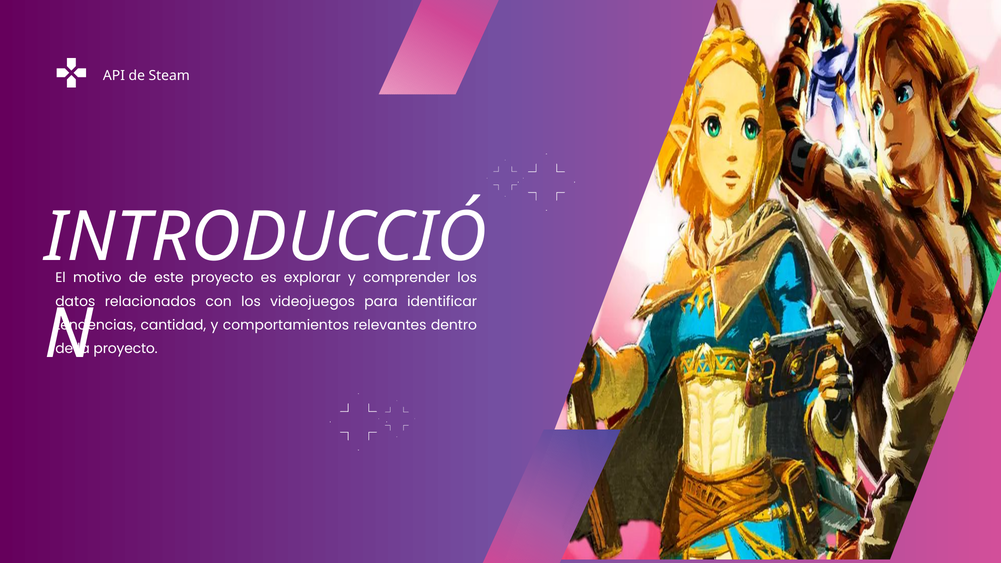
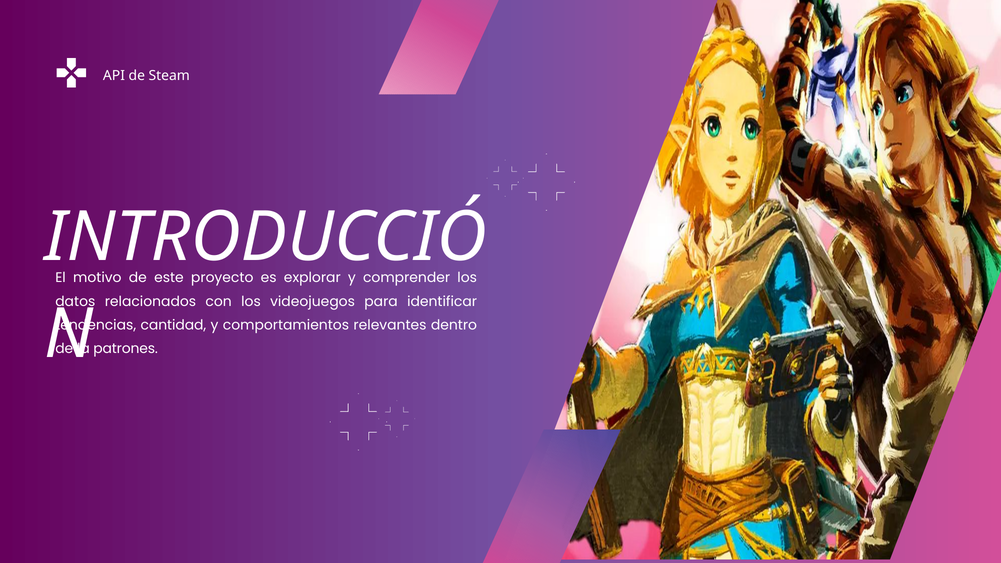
proyecto at (126, 349): proyecto -> patrones
